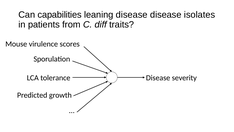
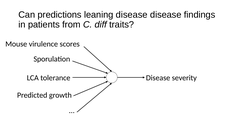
capabilities: capabilities -> predictions
isolates: isolates -> findings
